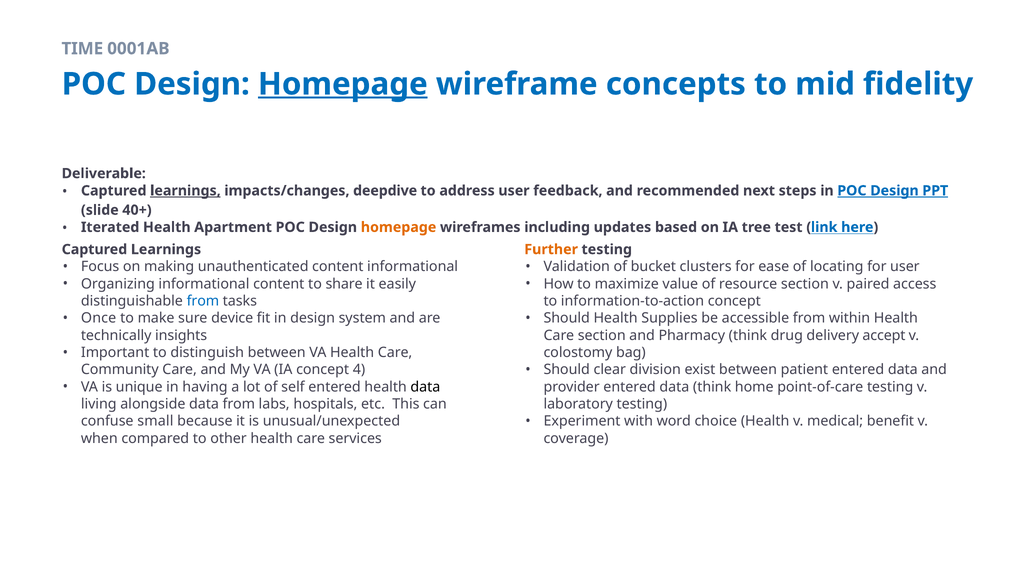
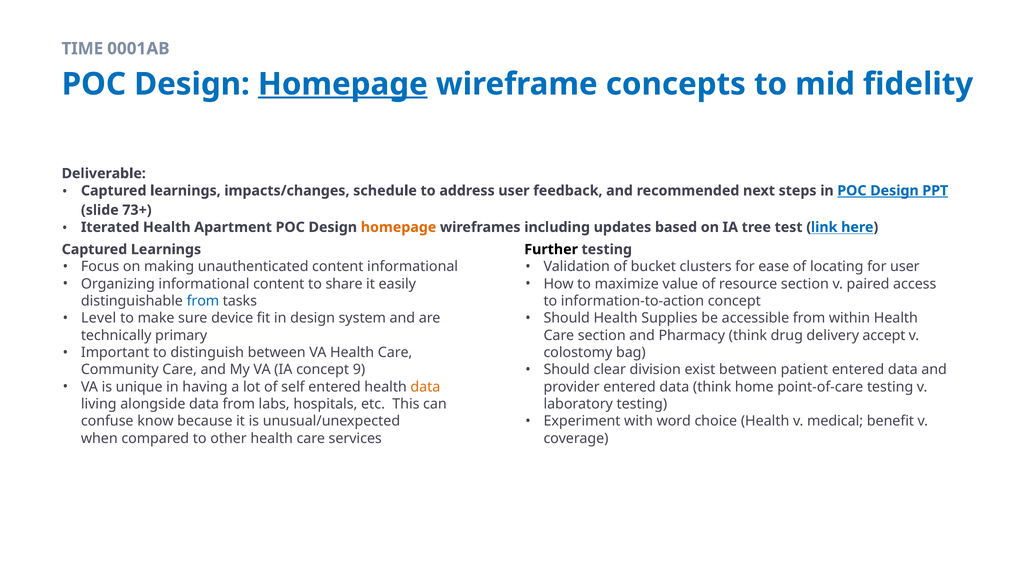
learnings at (185, 190) underline: present -> none
deepdive: deepdive -> schedule
40+: 40+ -> 73+
Further colour: orange -> black
Once: Once -> Level
insights: insights -> primary
4: 4 -> 9
data at (425, 386) colour: black -> orange
small: small -> know
